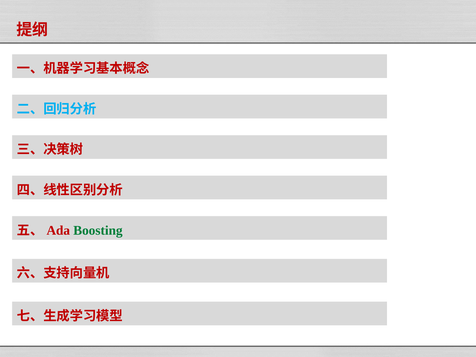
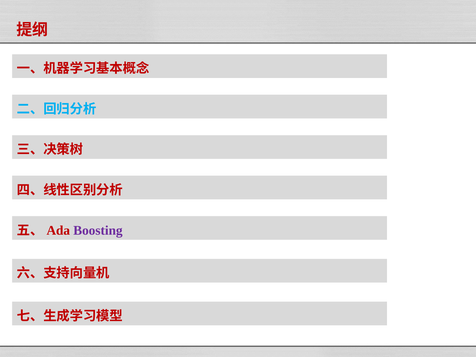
Boosting colour: green -> purple
